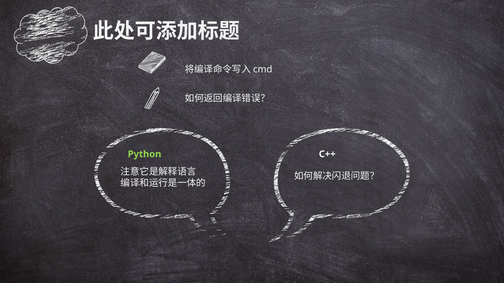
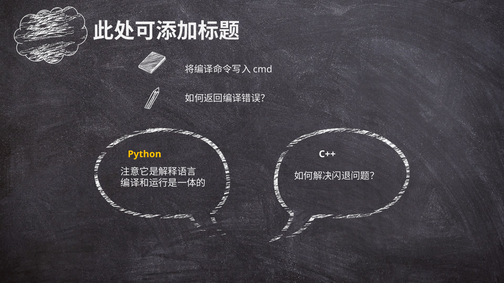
Python colour: light green -> yellow
